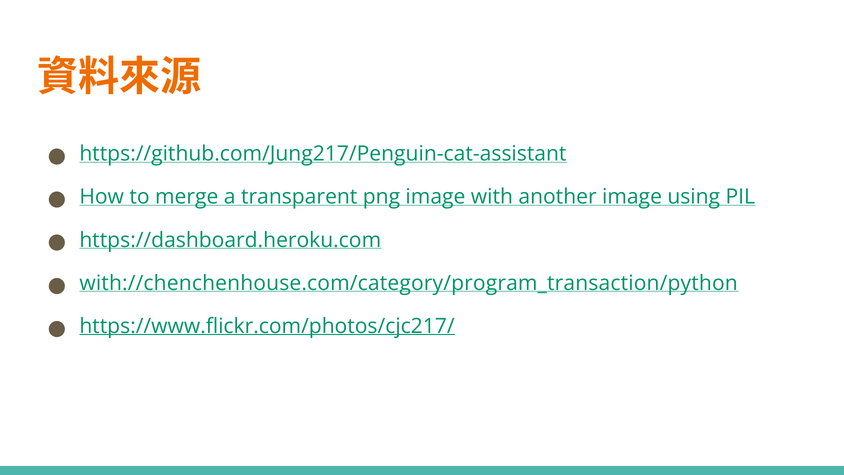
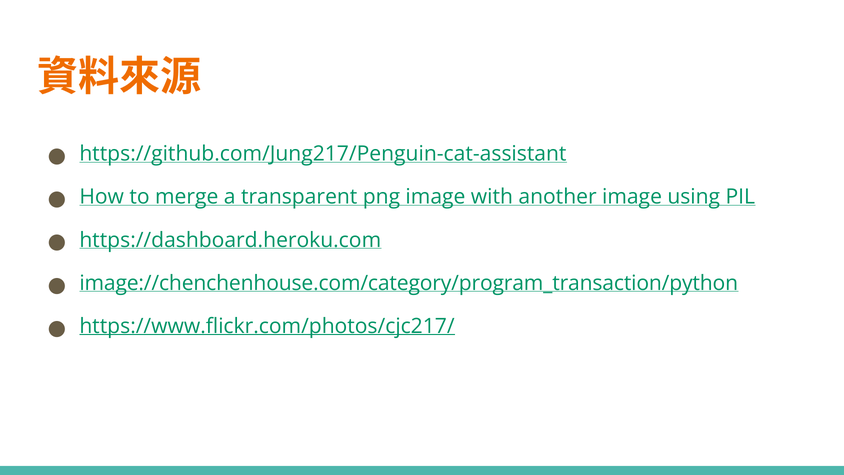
with://chenchenhouse.com/category/program_transaction/python: with://chenchenhouse.com/category/program_transaction/python -> image://chenchenhouse.com/category/program_transaction/python
